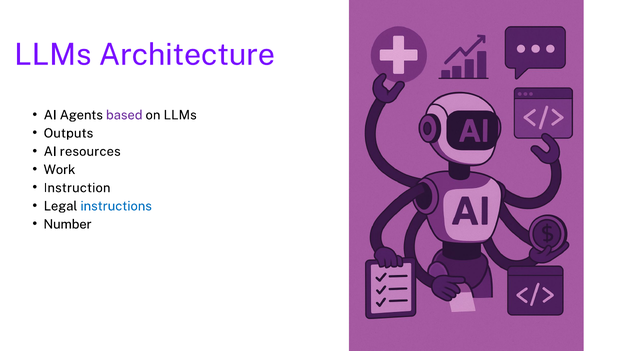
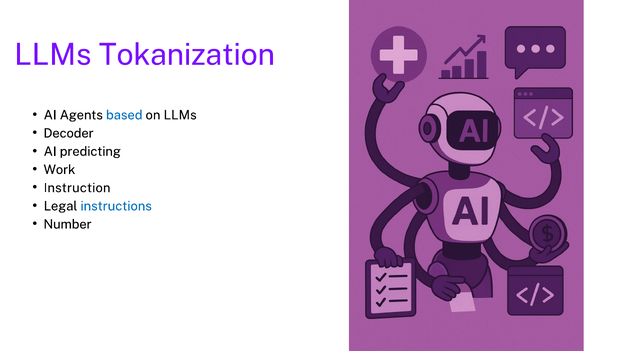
Architecture: Architecture -> Tokanization
based colour: purple -> blue
Outputs: Outputs -> Decoder
resources: resources -> predicting
